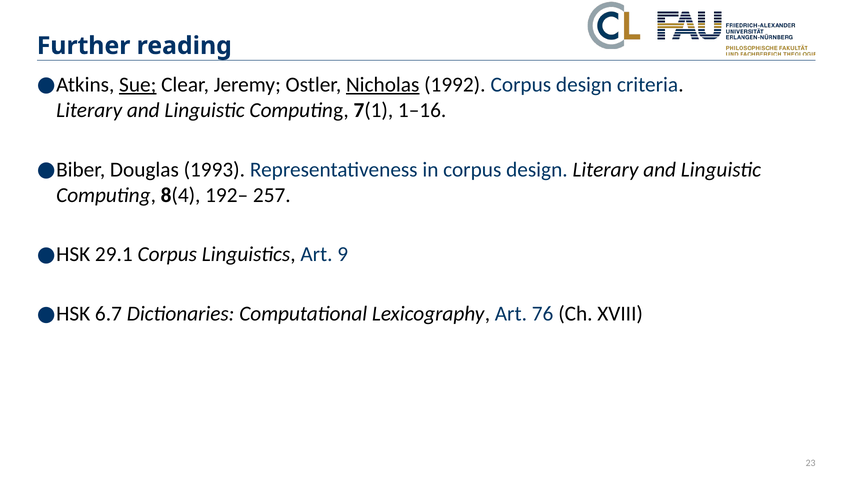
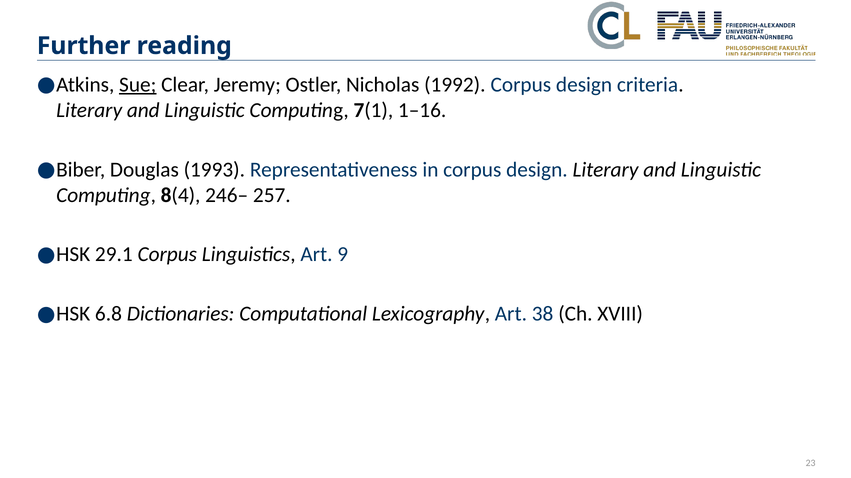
Nicholas underline: present -> none
192–: 192– -> 246–
6.7: 6.7 -> 6.8
76: 76 -> 38
